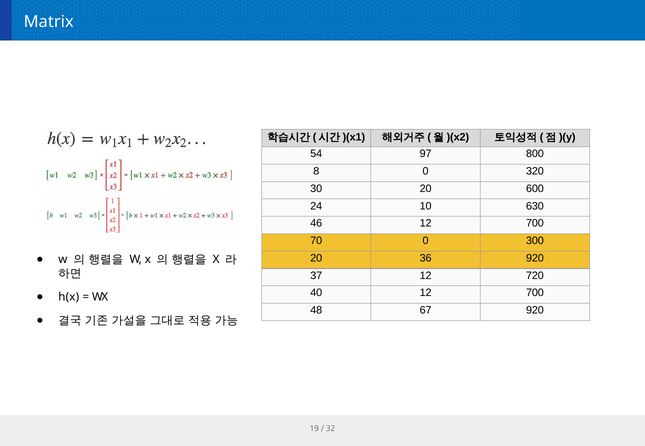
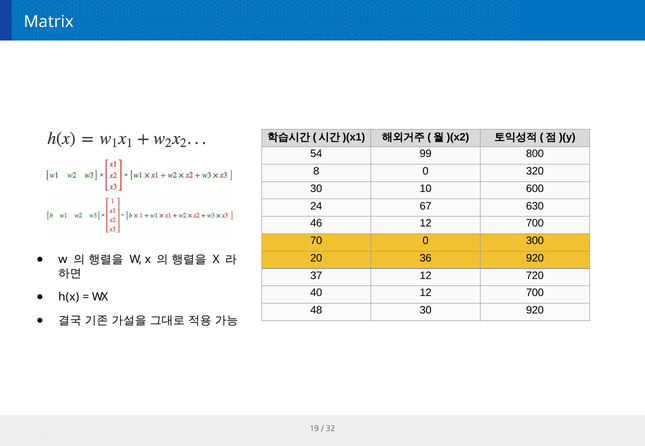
97: 97 -> 99
30 20: 20 -> 10
10: 10 -> 67
48 67: 67 -> 30
